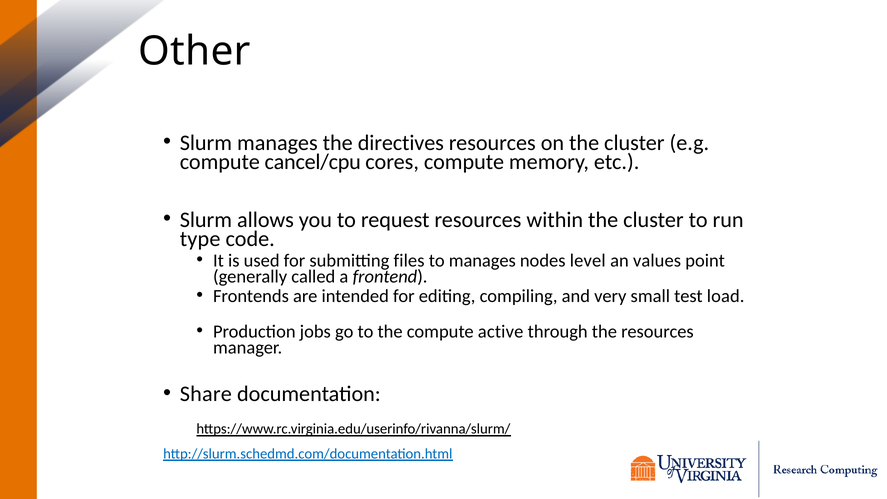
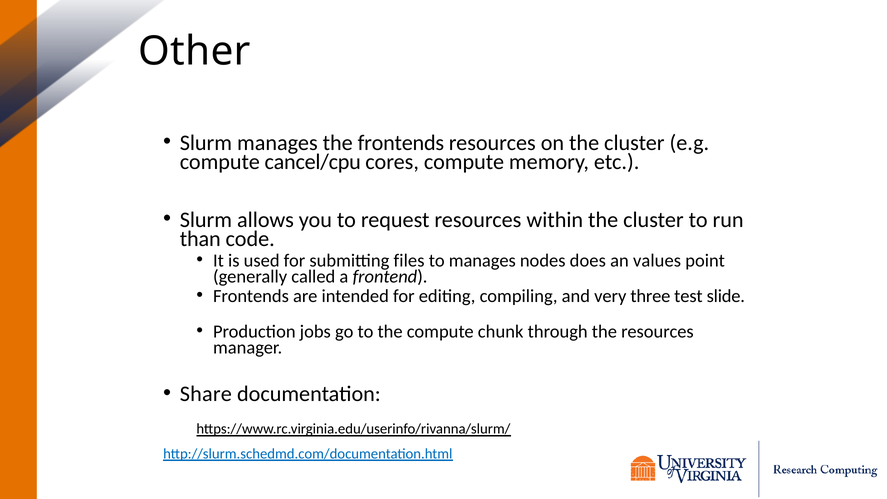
the directives: directives -> frontends
type: type -> than
level: level -> does
small: small -> three
load: load -> slide
active: active -> chunk
